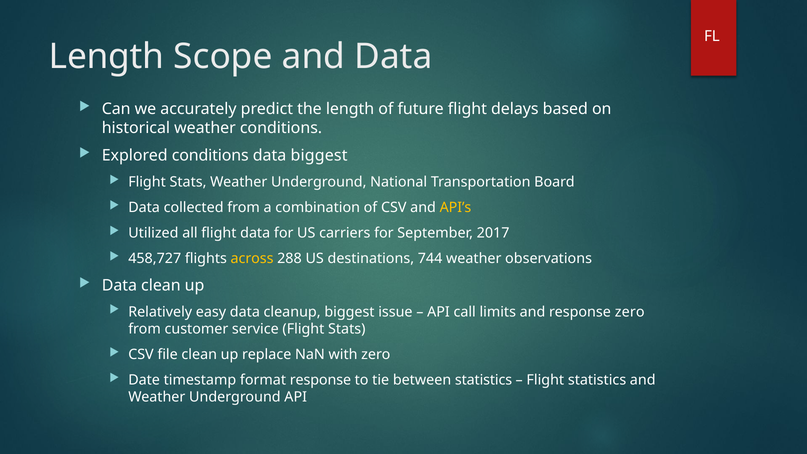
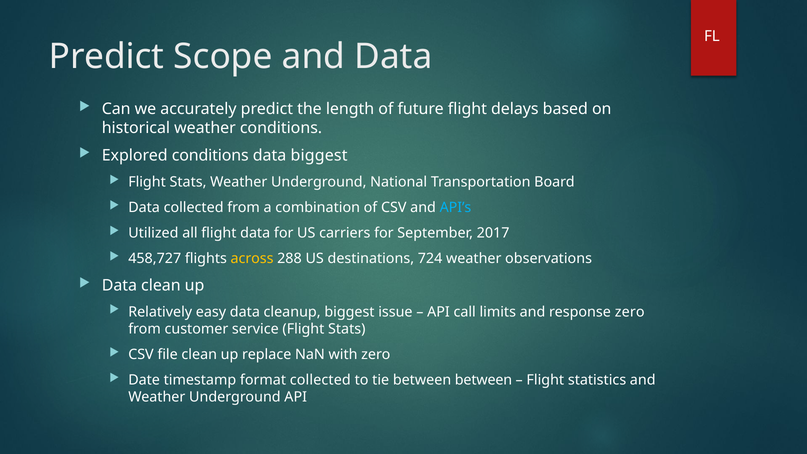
Length at (107, 57): Length -> Predict
API’s colour: yellow -> light blue
744: 744 -> 724
format response: response -> collected
between statistics: statistics -> between
